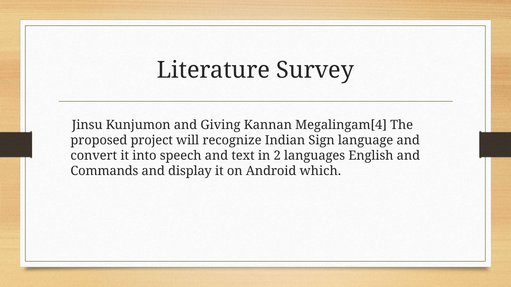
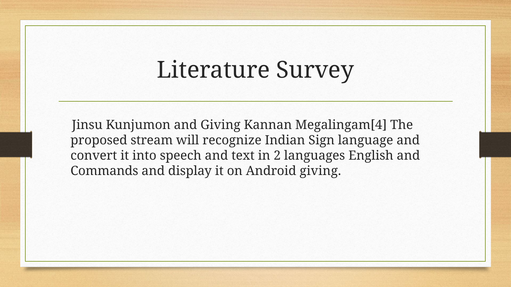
project: project -> stream
Android which: which -> giving
